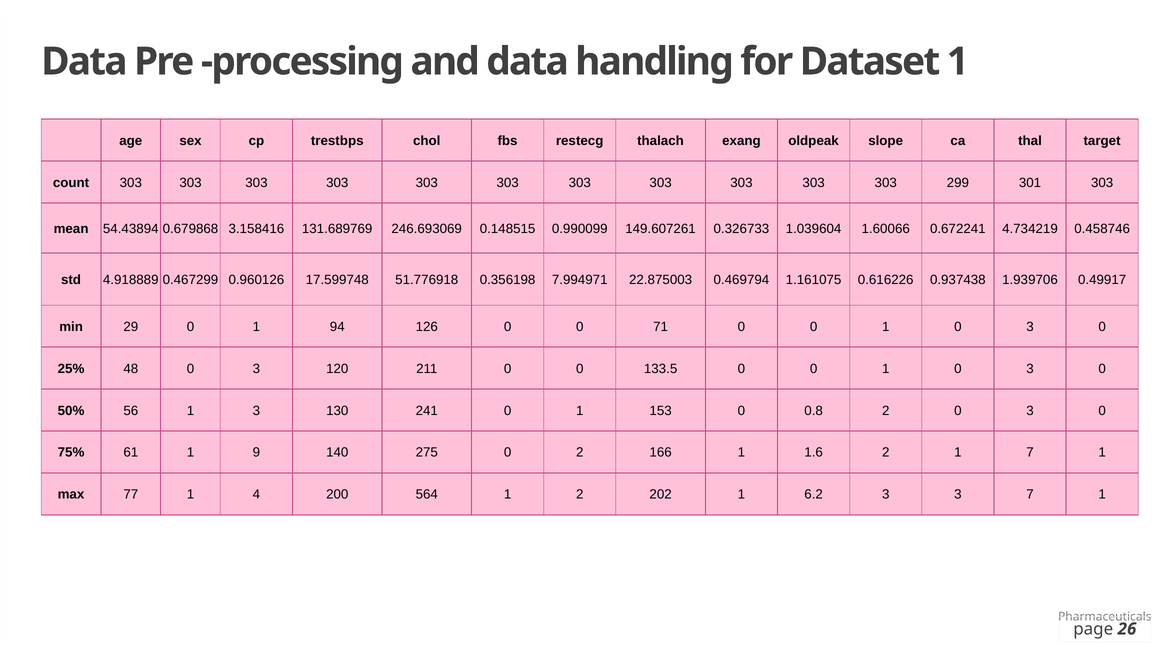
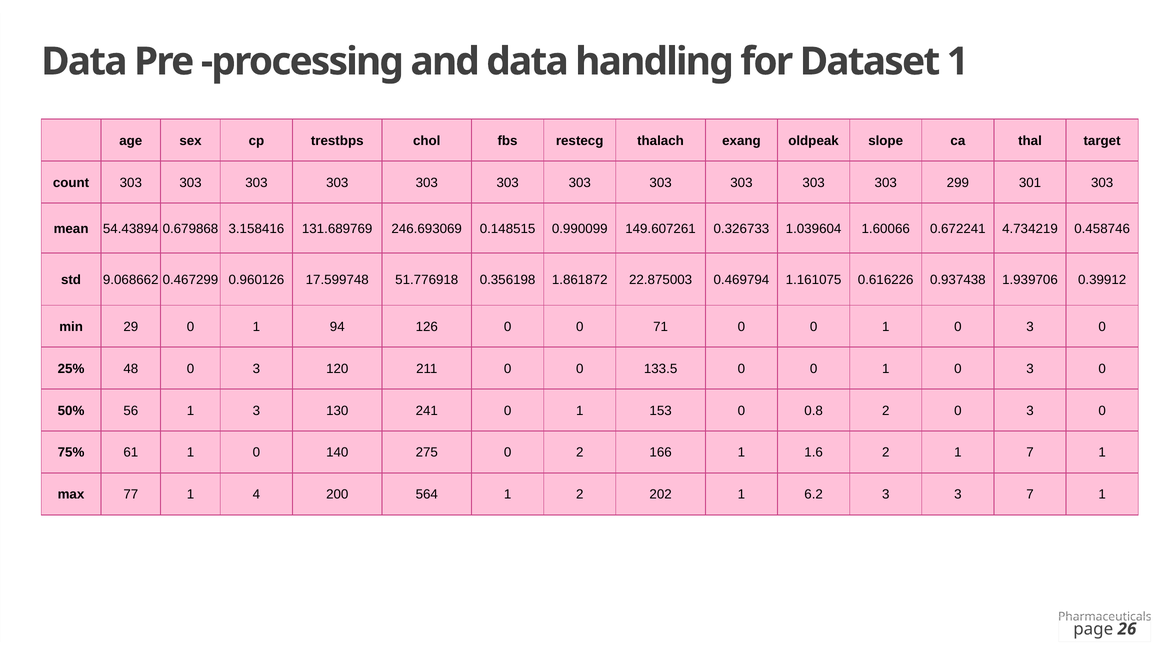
4.918889: 4.918889 -> 9.068662
7.994971: 7.994971 -> 1.861872
0.49917: 0.49917 -> 0.39912
61 1 9: 9 -> 0
